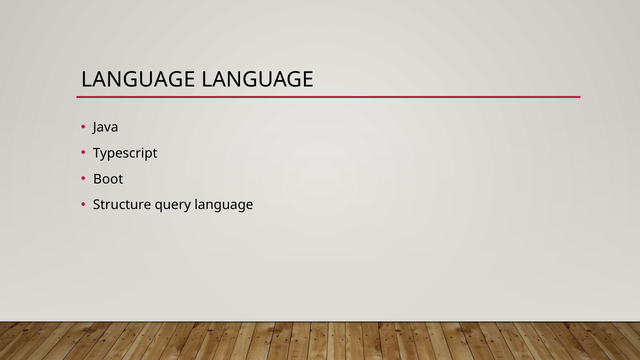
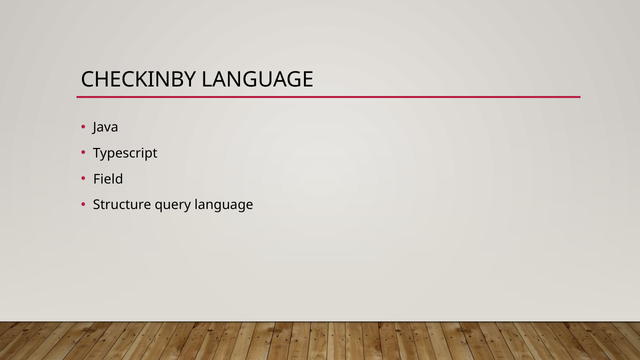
LANGUAGE at (138, 80): LANGUAGE -> CHECKINBY
Boot: Boot -> Field
